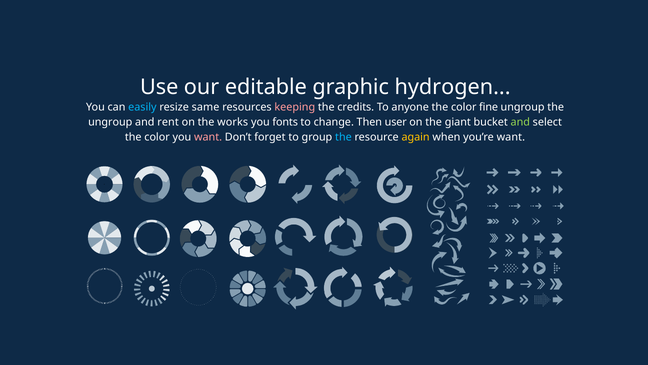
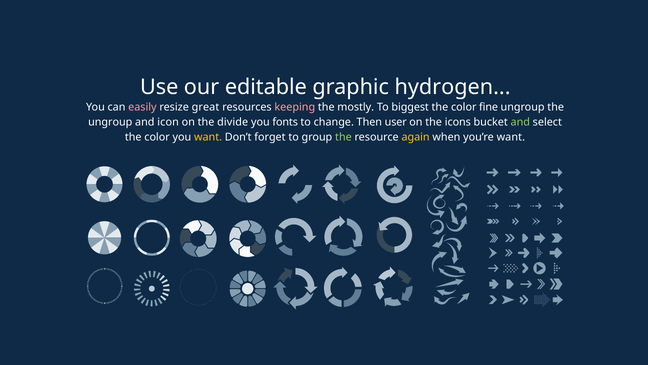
easily colour: light blue -> pink
same: same -> great
credits: credits -> mostly
anyone: anyone -> biggest
rent: rent -> icon
works: works -> divide
giant: giant -> icons
want at (208, 137) colour: pink -> yellow
the at (343, 137) colour: light blue -> light green
